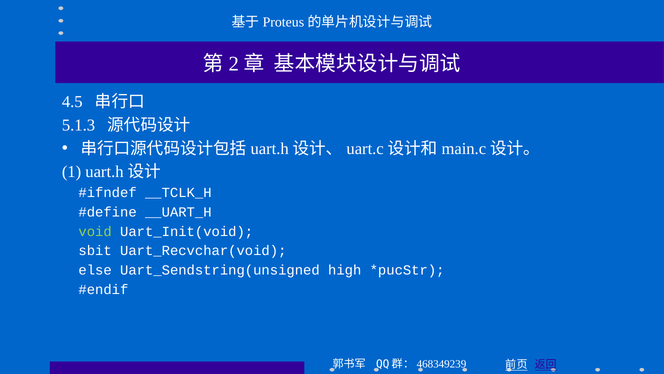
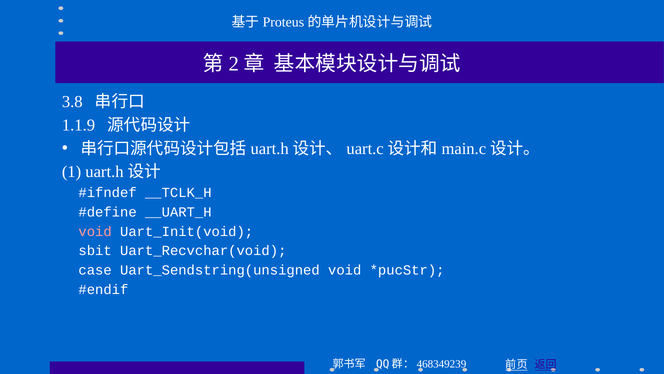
4.5: 4.5 -> 3.8
5.1.3: 5.1.3 -> 1.1.9
void at (95, 231) colour: light green -> pink
else: else -> case
Uart_Sendstring(unsigned high: high -> void
